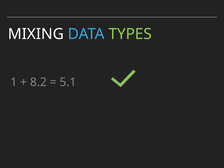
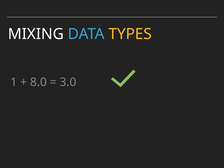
TYPES colour: light green -> yellow
8.2: 8.2 -> 8.0
5.1: 5.1 -> 3.0
